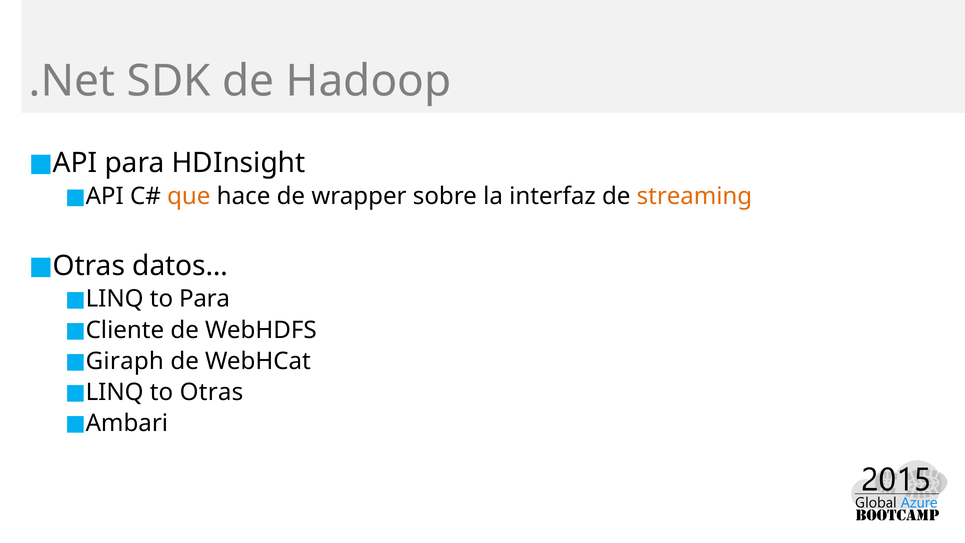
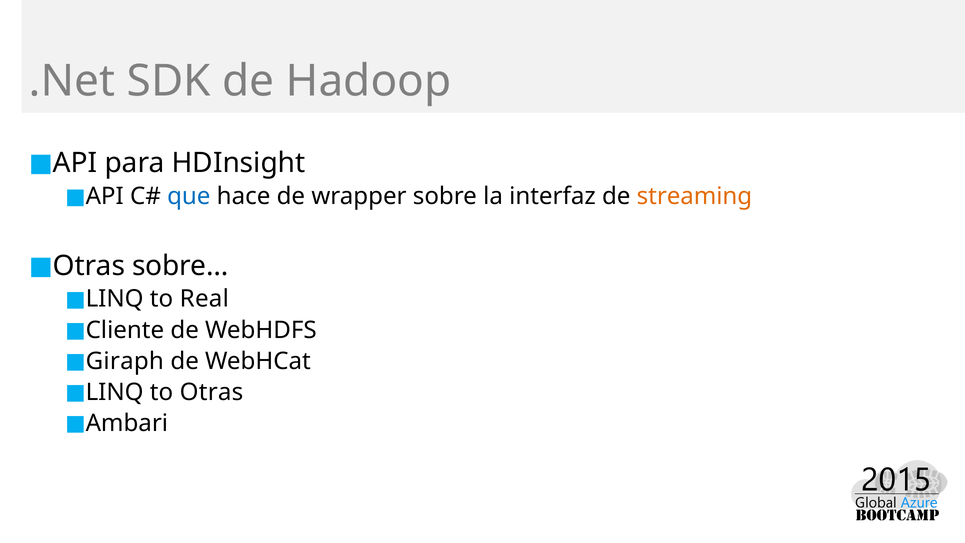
que colour: orange -> blue
datos…: datos… -> sobre…
to Para: Para -> Real
